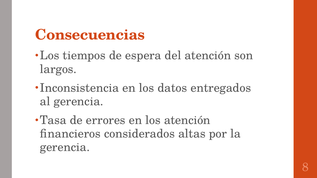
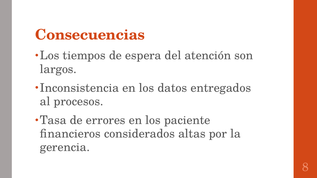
al gerencia: gerencia -> procesos
los atención: atención -> paciente
